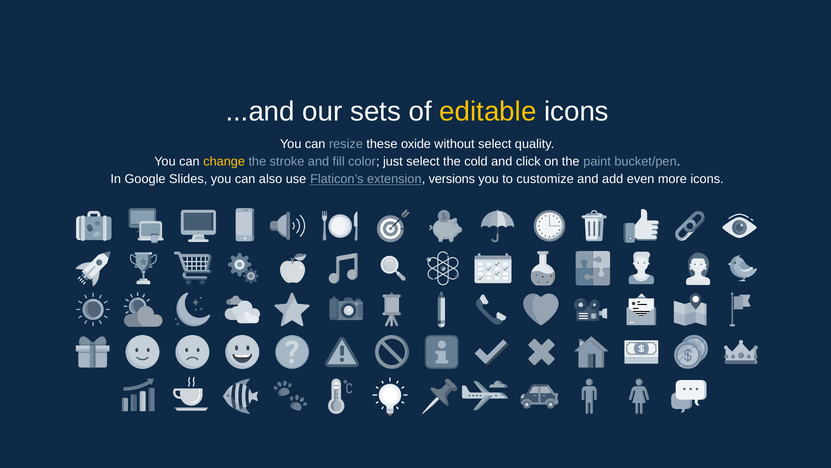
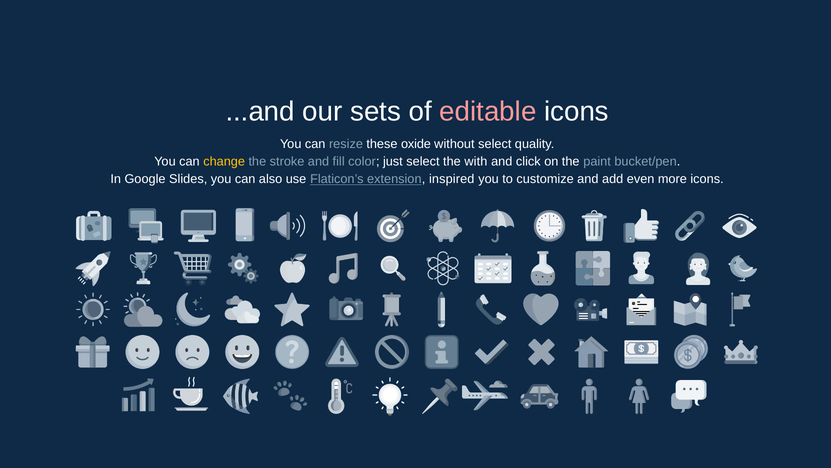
editable colour: yellow -> pink
cold: cold -> with
versions: versions -> inspired
